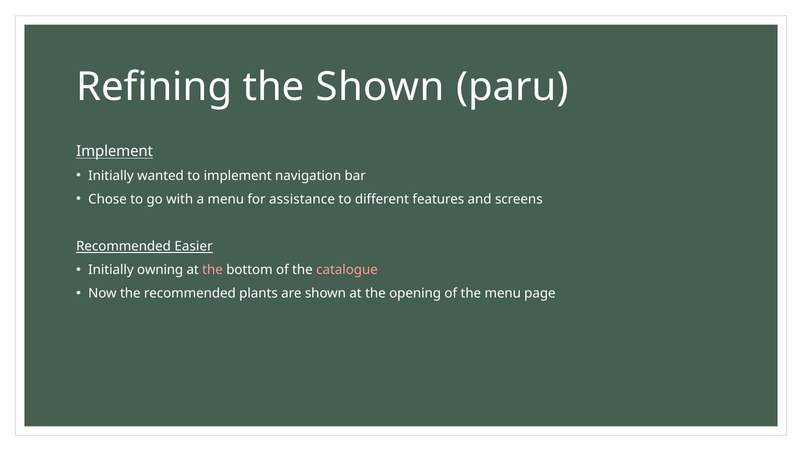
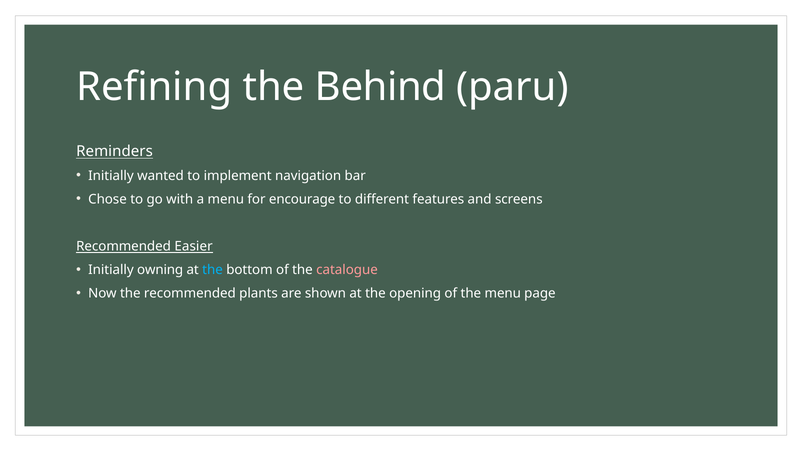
the Shown: Shown -> Behind
Implement at (115, 151): Implement -> Reminders
assistance: assistance -> encourage
the at (213, 270) colour: pink -> light blue
